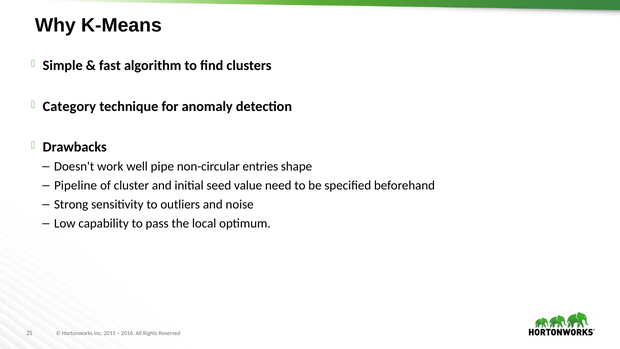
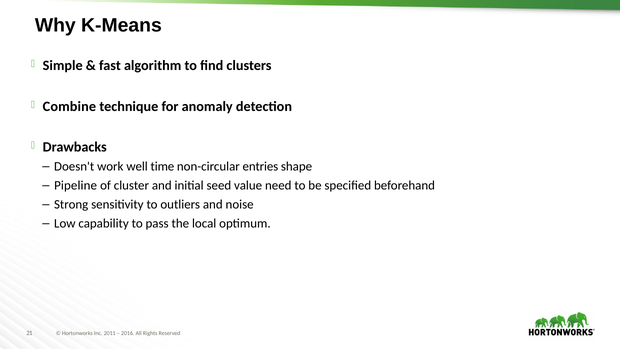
Category: Category -> Combine
pipe: pipe -> time
